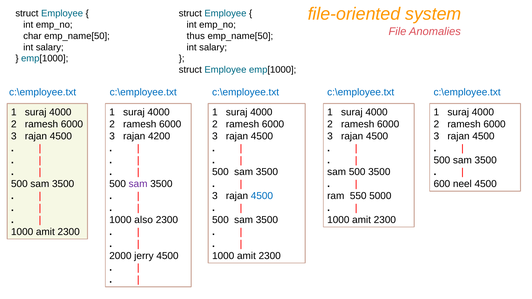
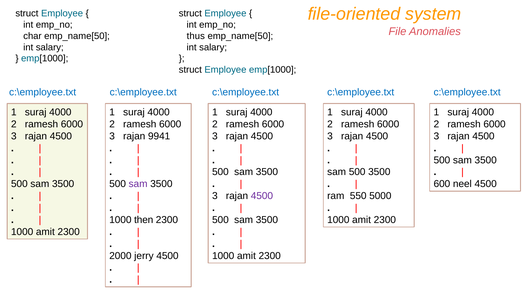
4200: 4200 -> 9941
4500 at (262, 196) colour: blue -> purple
also: also -> then
